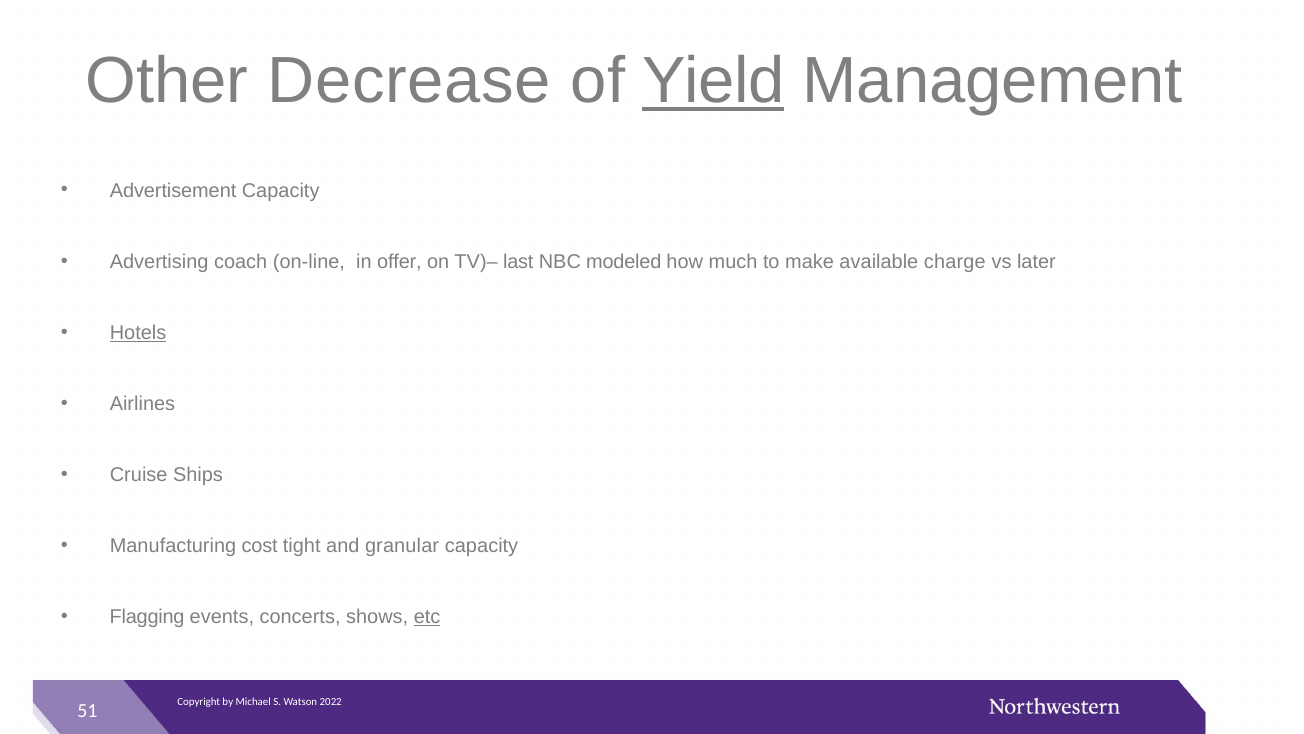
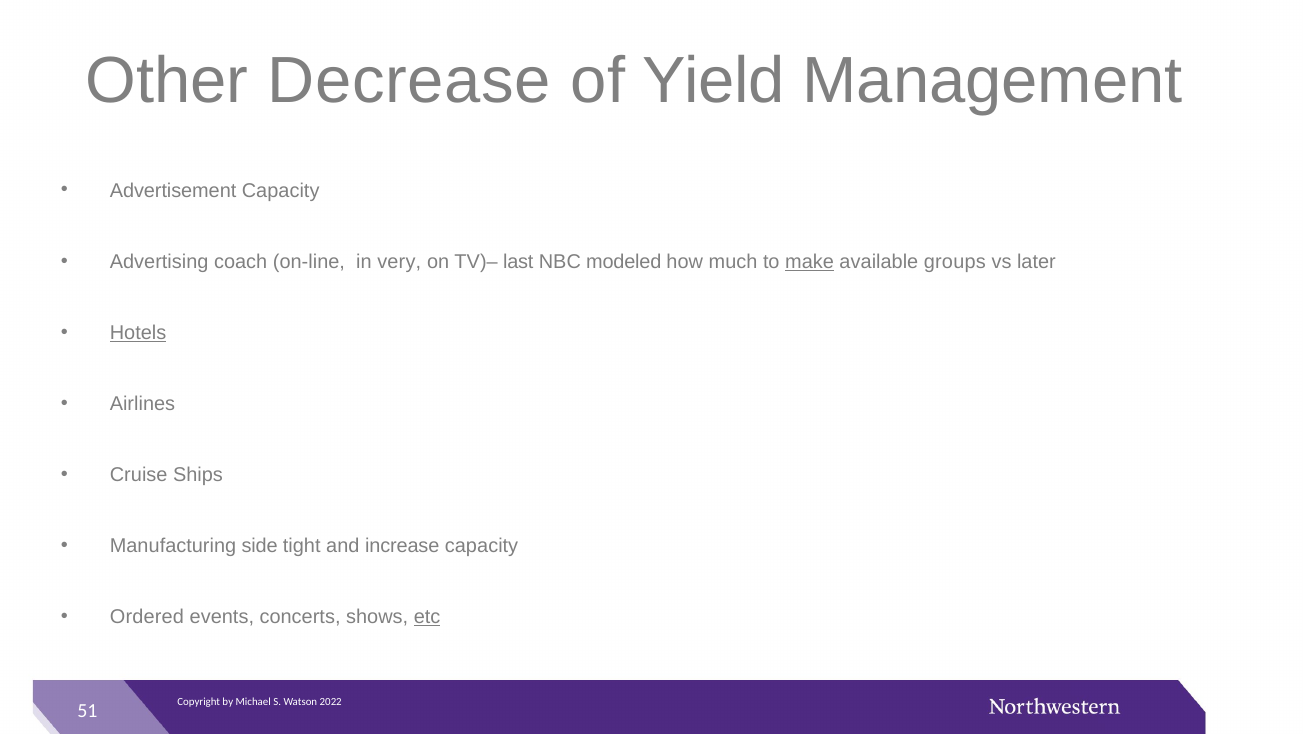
Yield underline: present -> none
offer: offer -> very
make underline: none -> present
charge: charge -> groups
cost: cost -> side
granular: granular -> increase
Flagging: Flagging -> Ordered
